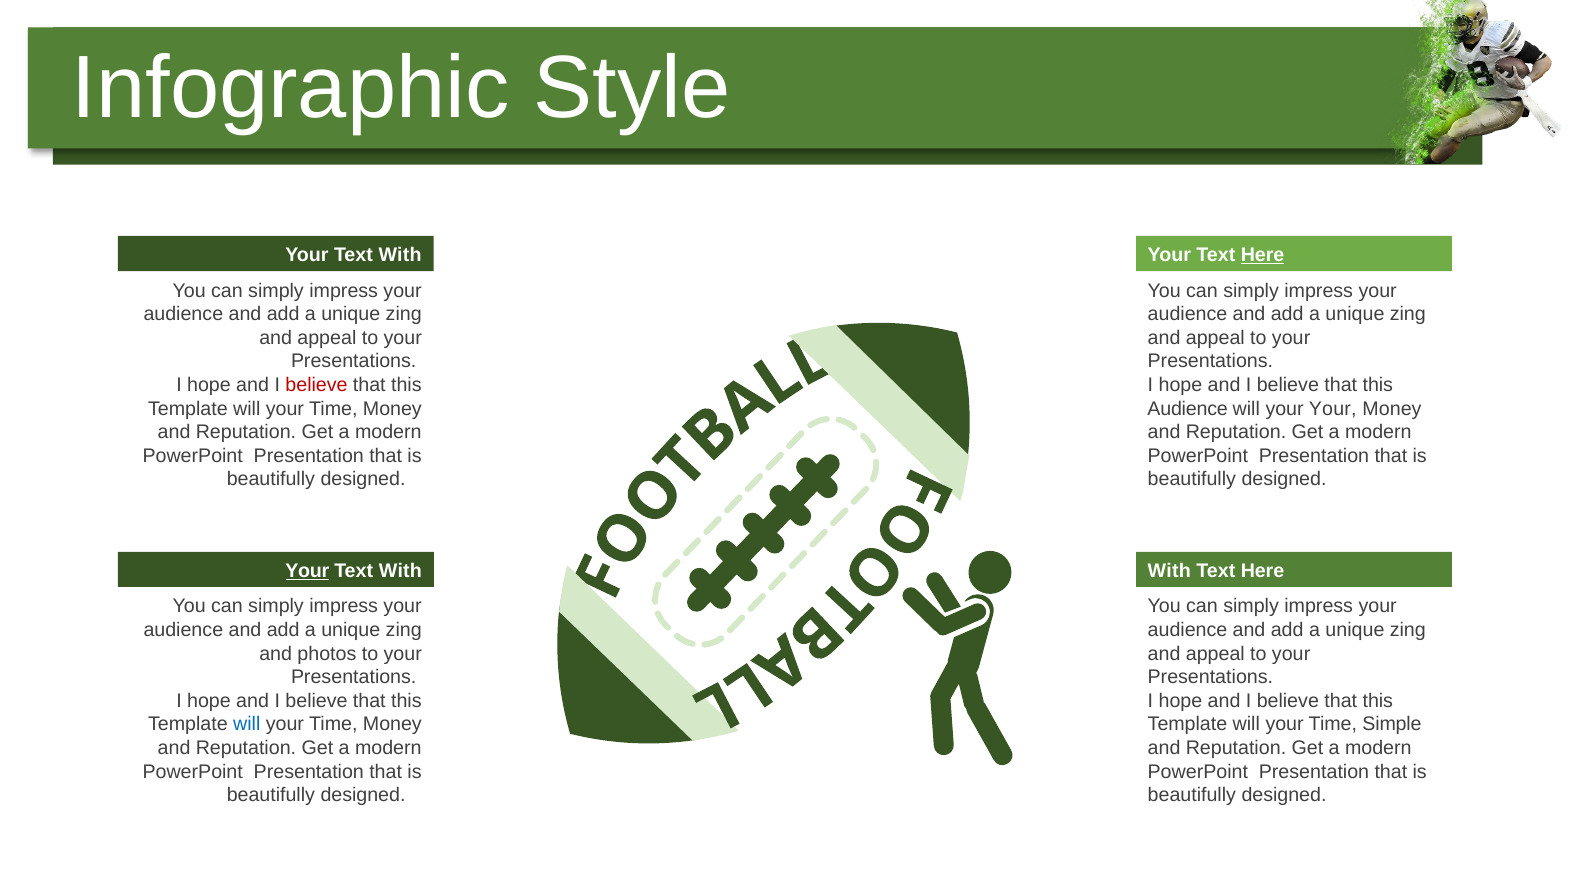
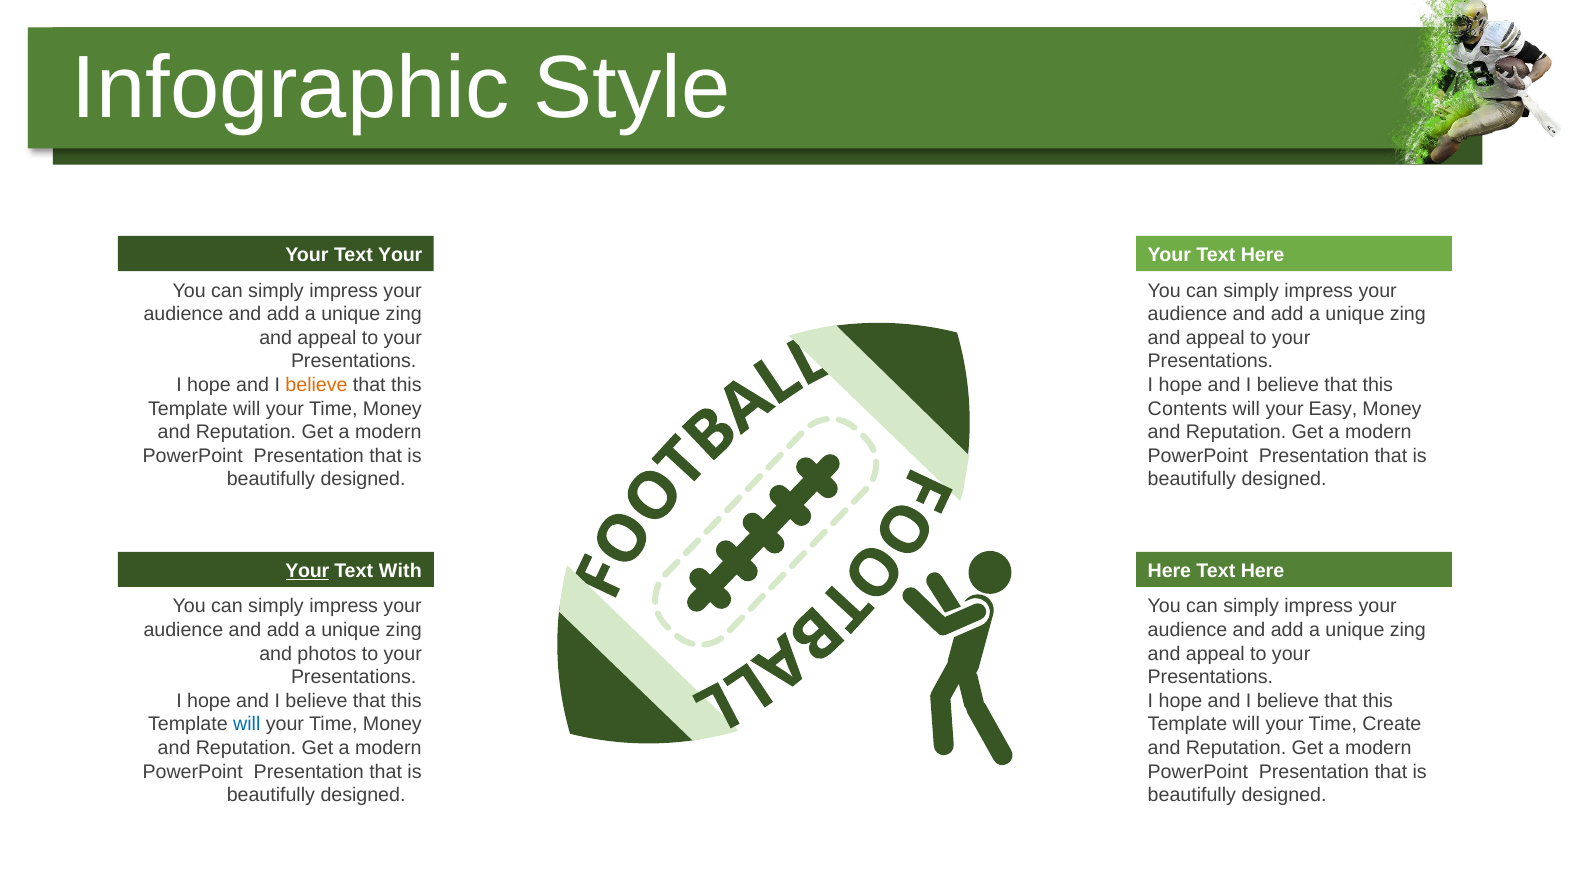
With at (400, 255): With -> Your
Here at (1263, 255) underline: present -> none
believe at (317, 385) colour: red -> orange
Audience at (1188, 408): Audience -> Contents
your Your: Your -> Easy
With at (1169, 571): With -> Here
Simple: Simple -> Create
